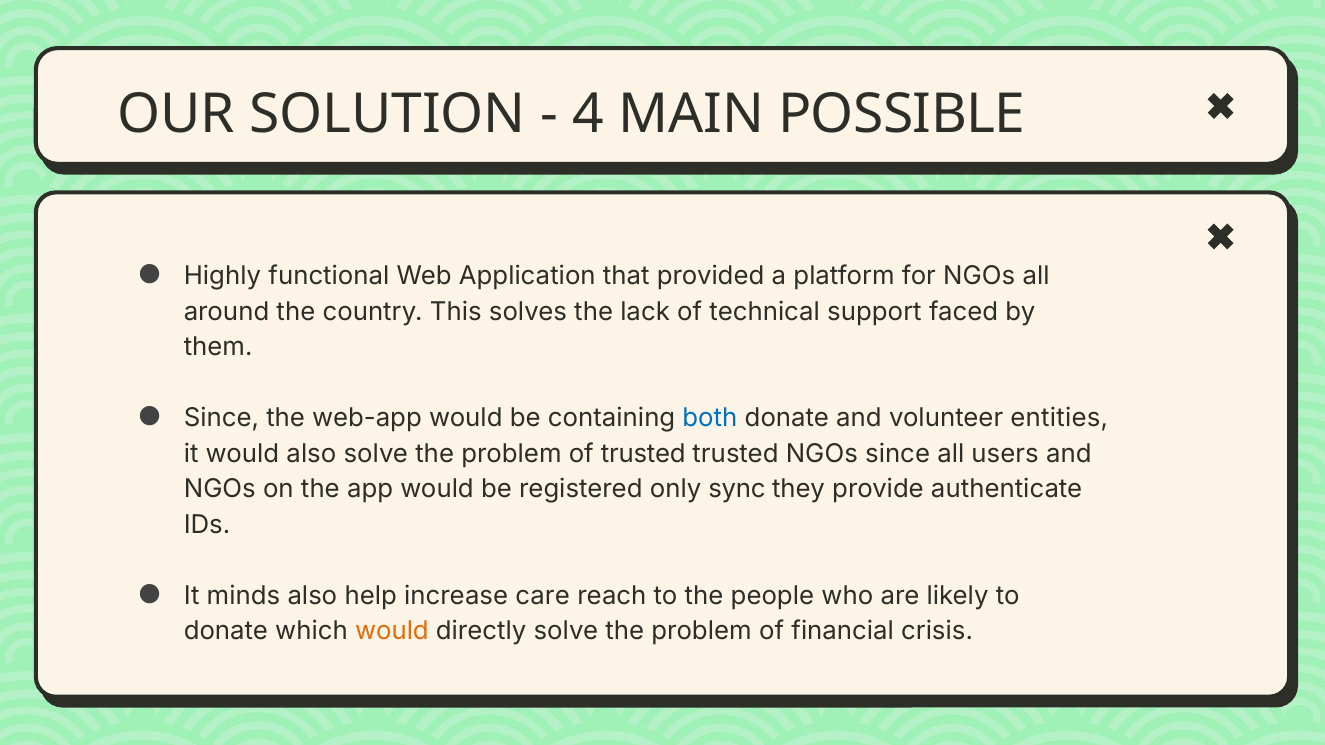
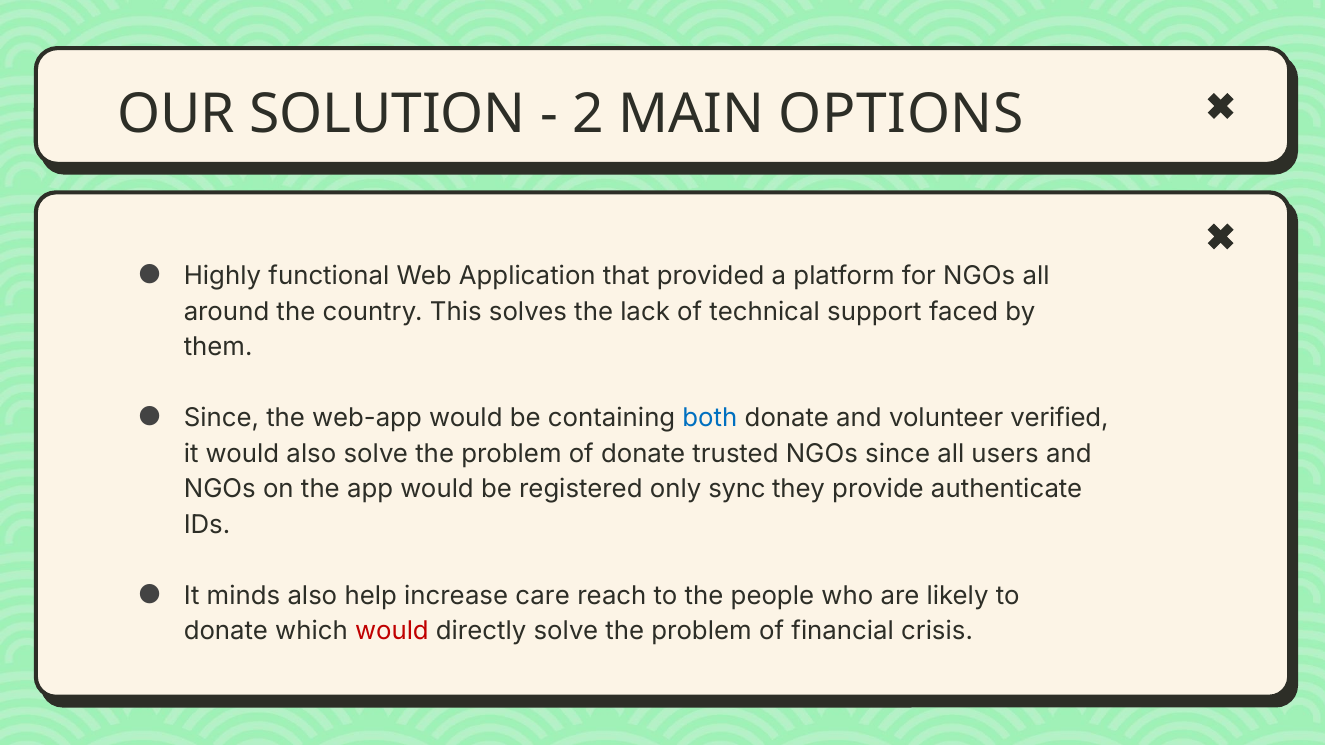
4: 4 -> 2
POSSIBLE: POSSIBLE -> OPTIONS
entities: entities -> verified
of trusted: trusted -> donate
would at (392, 632) colour: orange -> red
